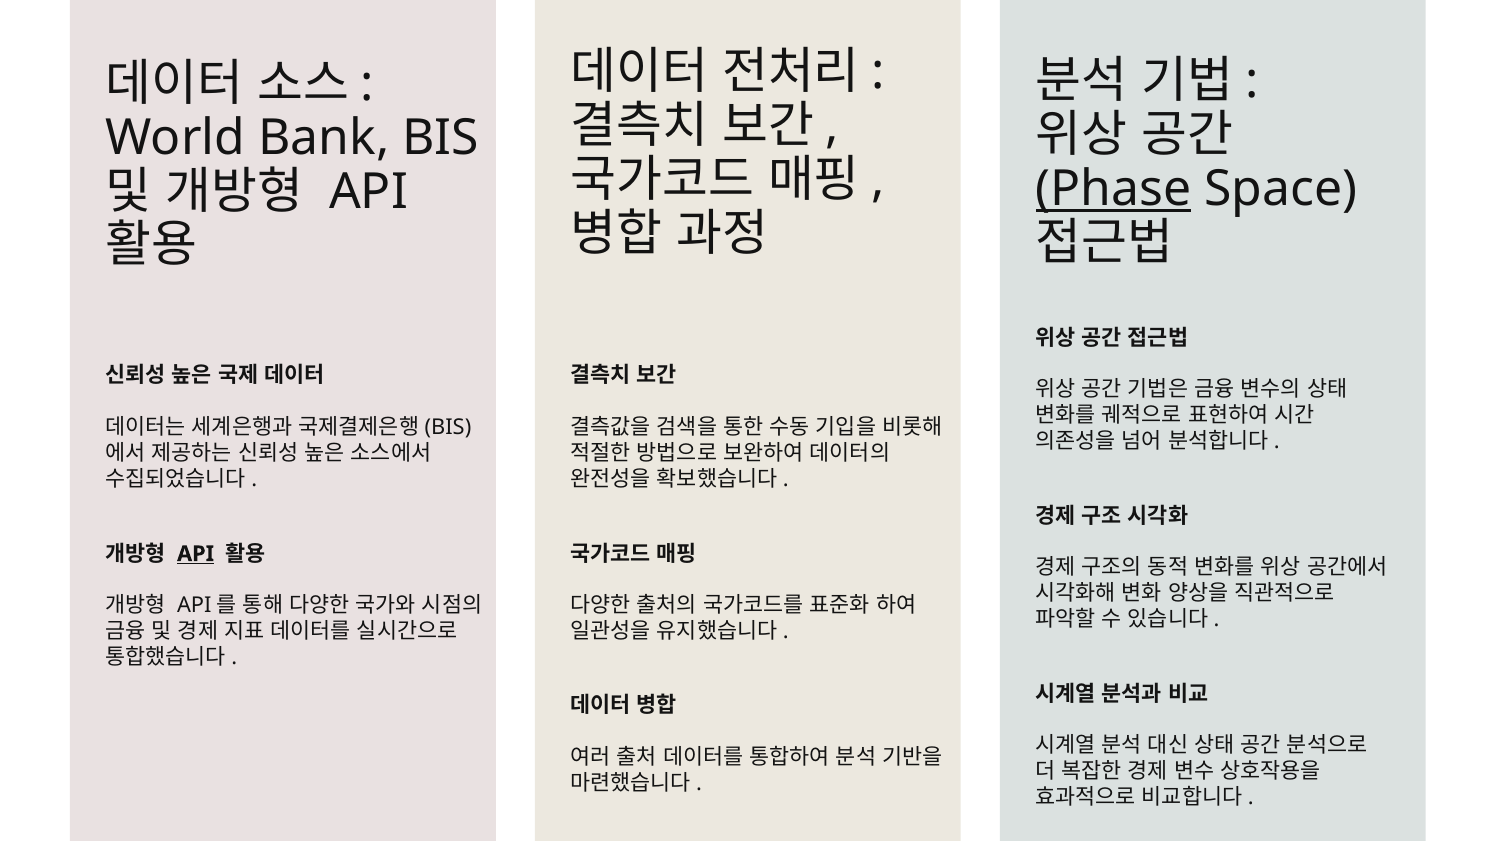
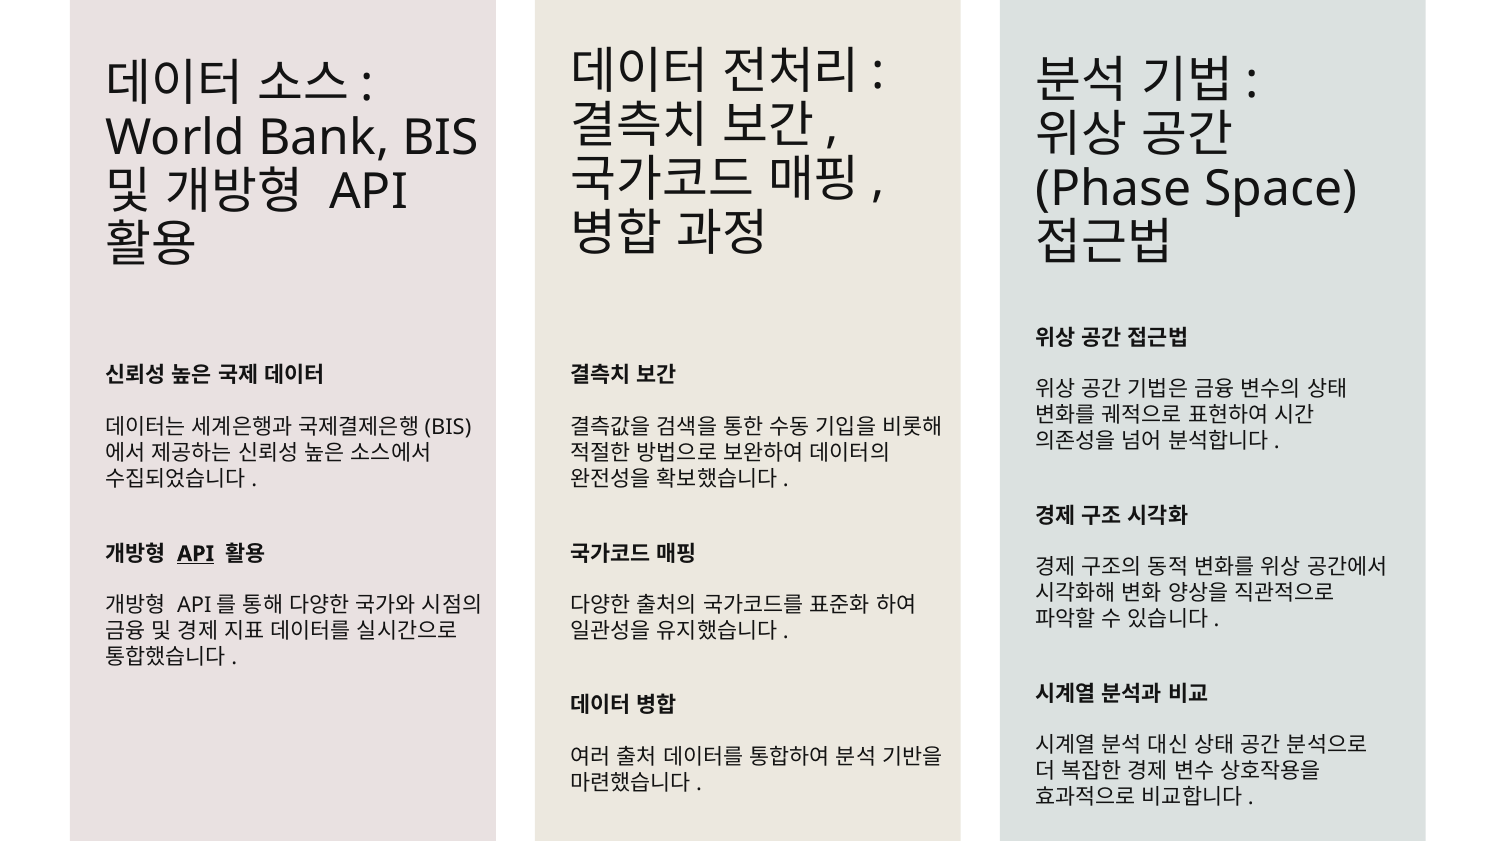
Phase underline: present -> none
